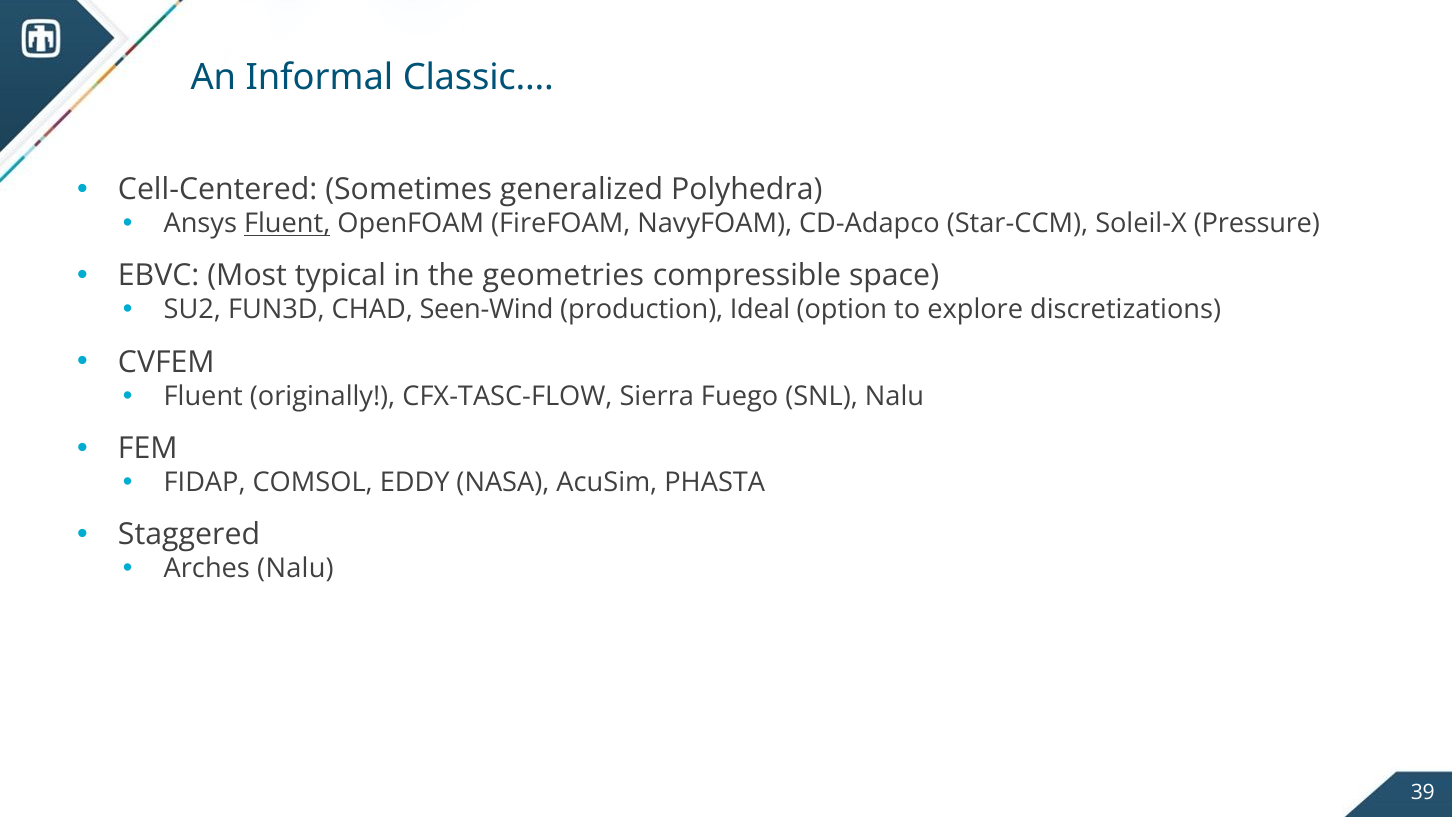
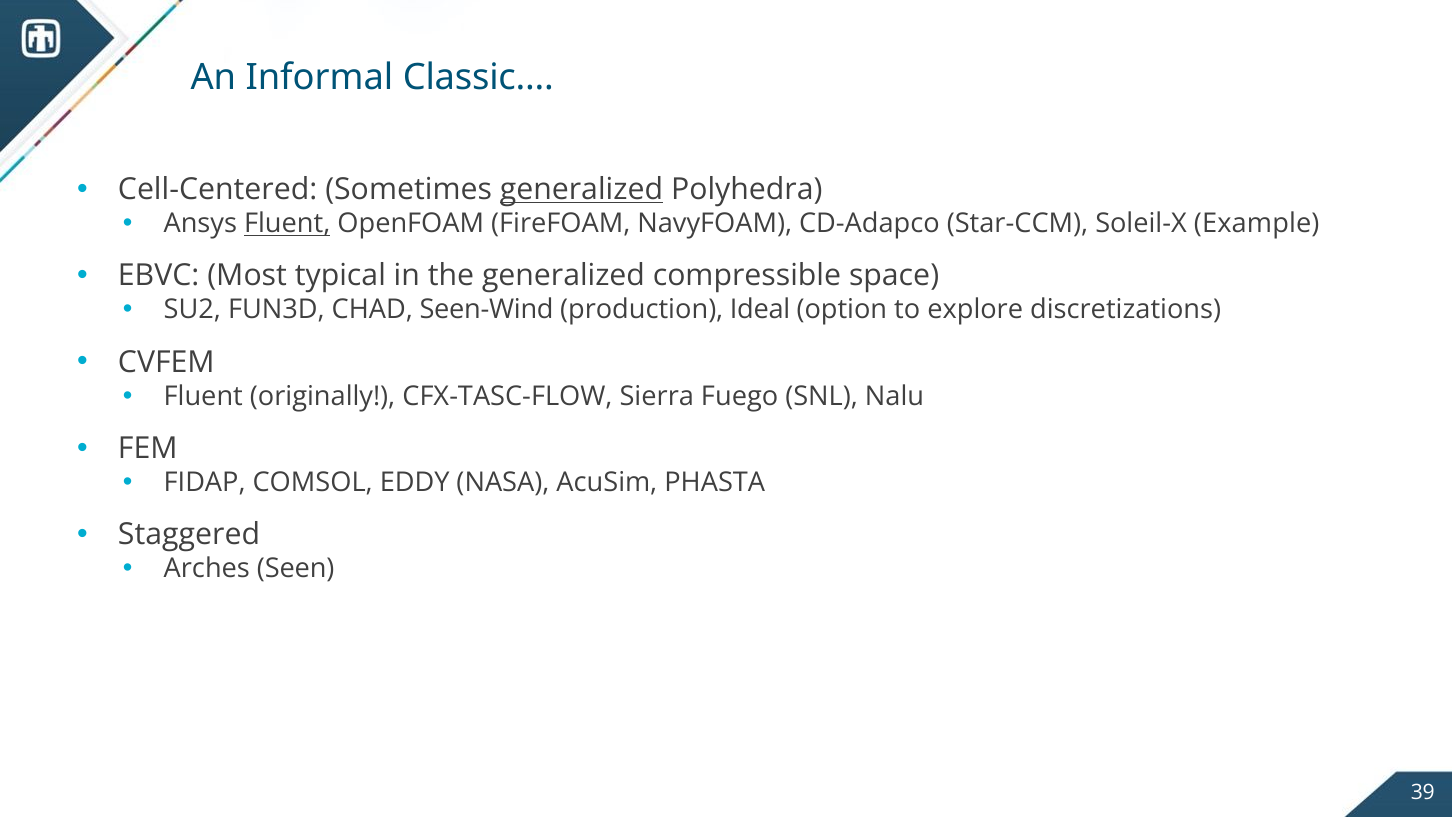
generalized at (581, 190) underline: none -> present
Pressure: Pressure -> Example
the geometries: geometries -> generalized
Arches Nalu: Nalu -> Seen
